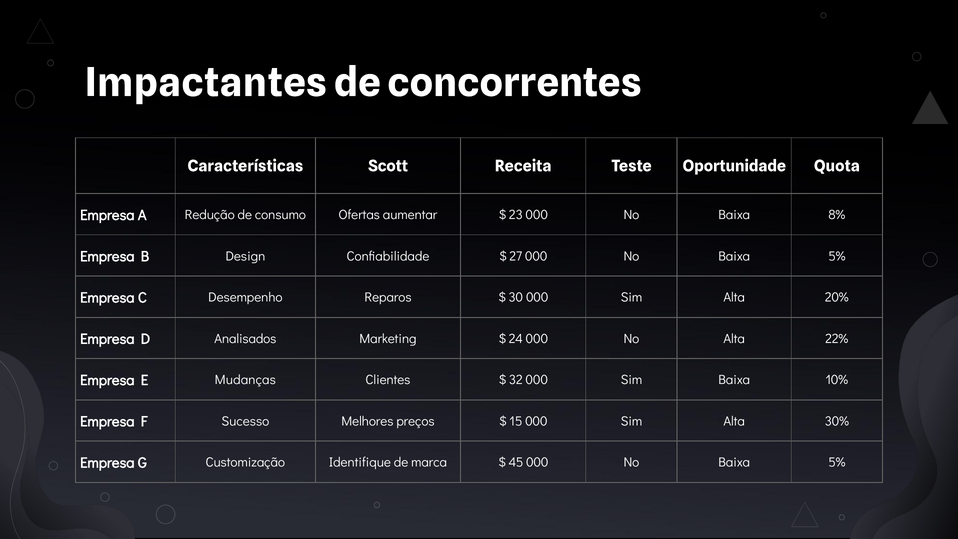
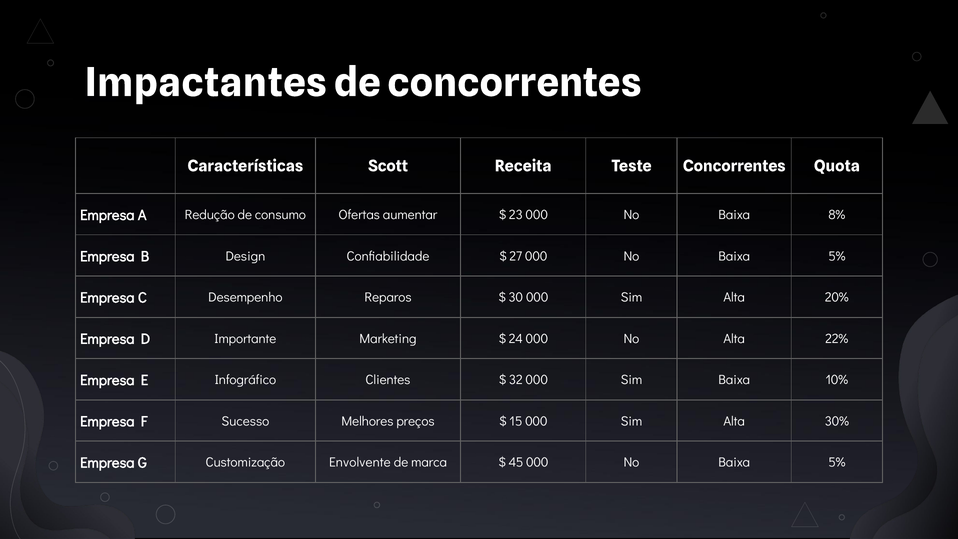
Teste Oportunidade: Oportunidade -> Concorrentes
Analisados: Analisados -> Importante
Mudanças: Mudanças -> Infográfico
Identifique: Identifique -> Envolvente
